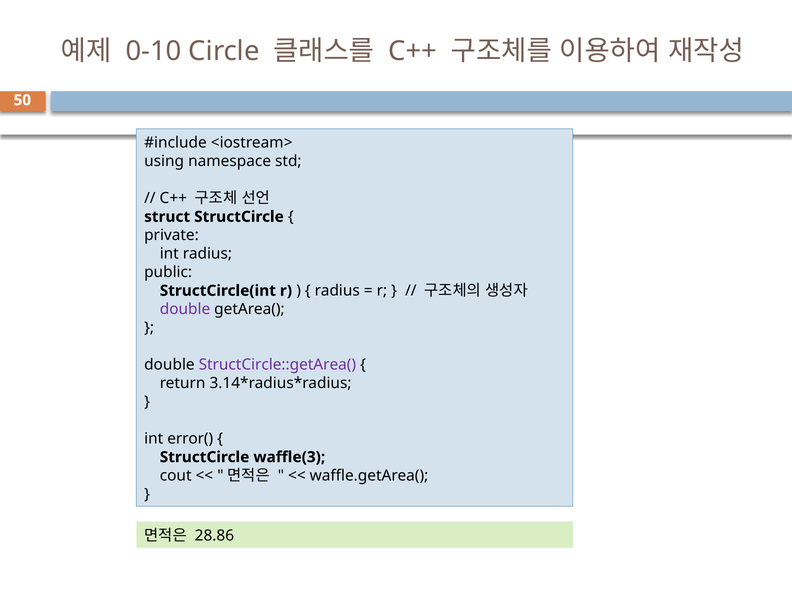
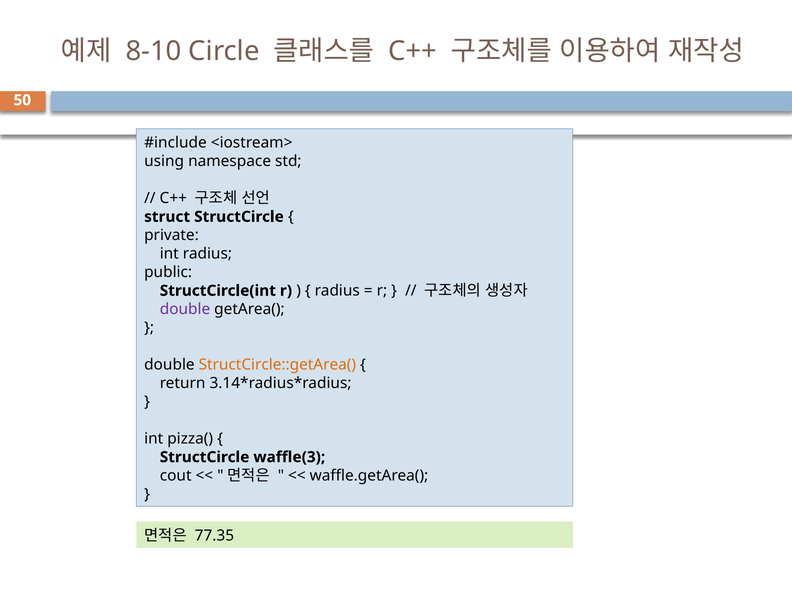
0-10: 0-10 -> 8-10
StructCircle::getArea( colour: purple -> orange
error(: error( -> pizza(
28.86: 28.86 -> 77.35
